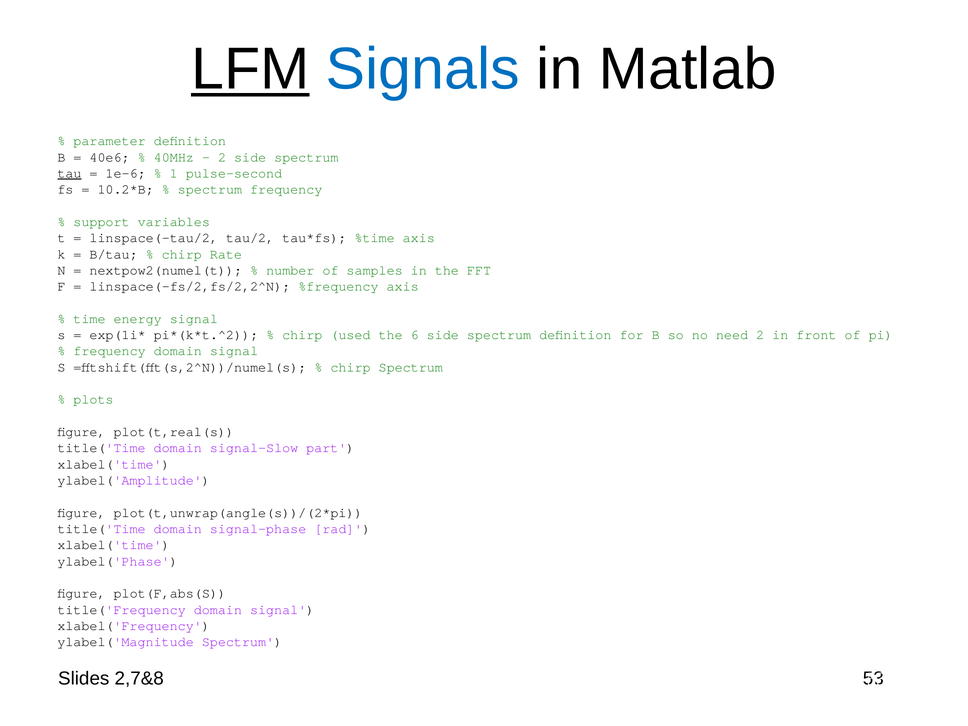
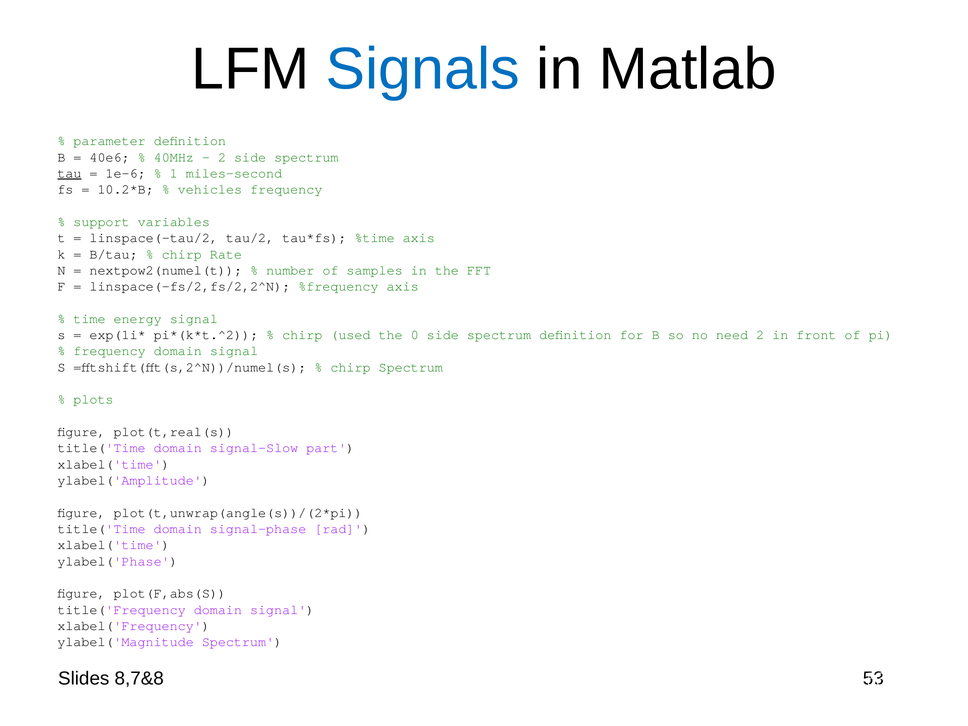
LFM underline: present -> none
pulse-second: pulse-second -> miles-second
spectrum at (210, 189): spectrum -> vehicles
6: 6 -> 0
2,7&8: 2,7&8 -> 8,7&8
